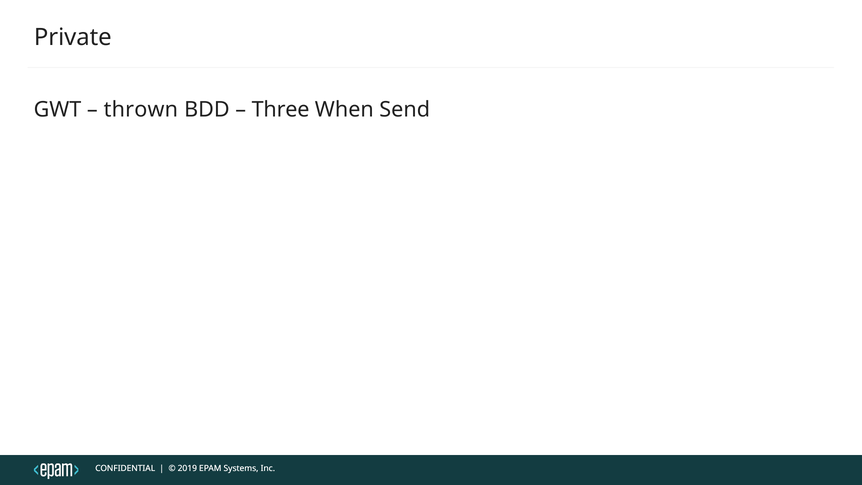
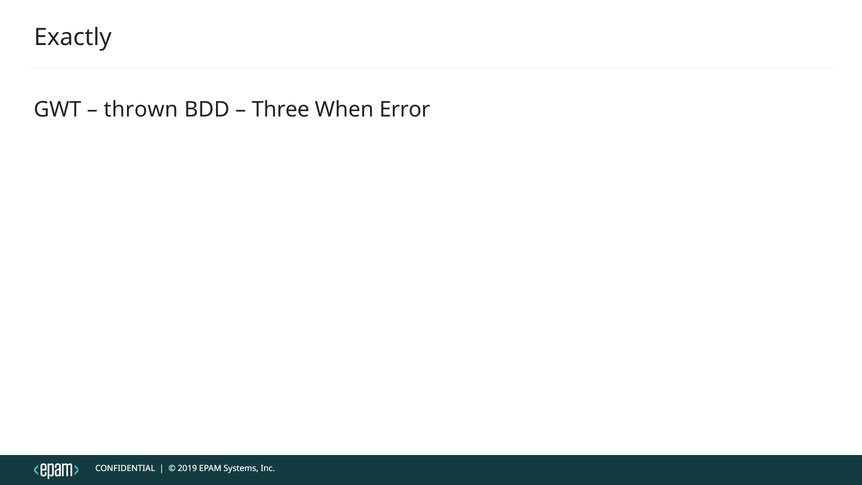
Private: Private -> Exactly
Send: Send -> Error
